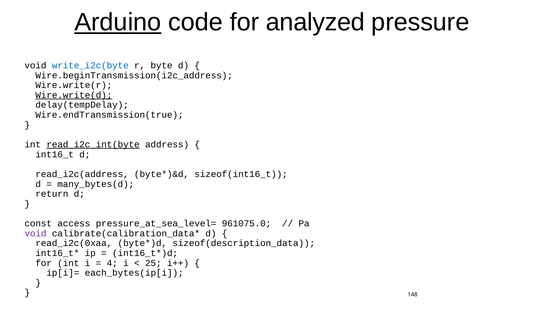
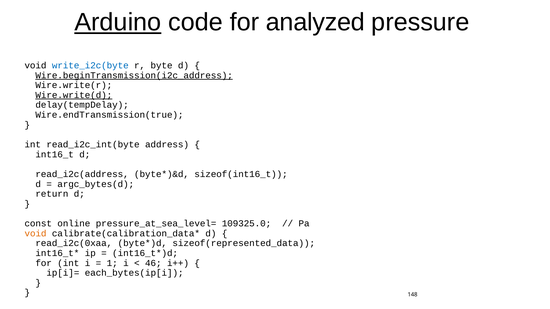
Wire.beginTransmission(i2c_address underline: none -> present
read_i2c_int(byte underline: present -> none
many_bytes(d: many_bytes(d -> argc_bytes(d
access: access -> online
961075.0: 961075.0 -> 109325.0
void at (36, 234) colour: purple -> orange
sizeof(description_data: sizeof(description_data -> sizeof(represented_data
4: 4 -> 1
25: 25 -> 46
